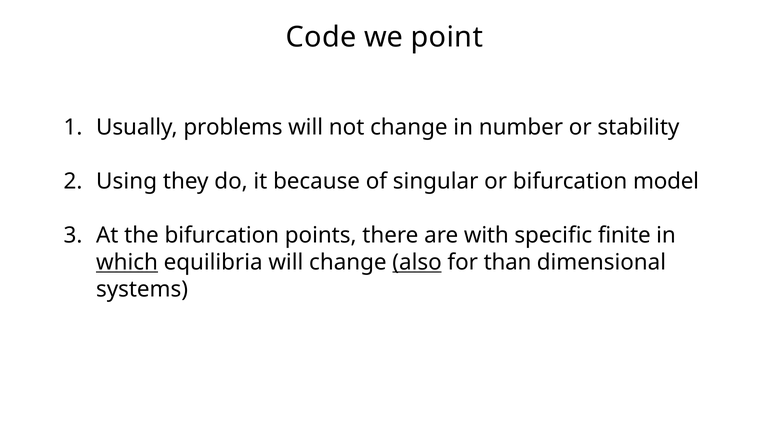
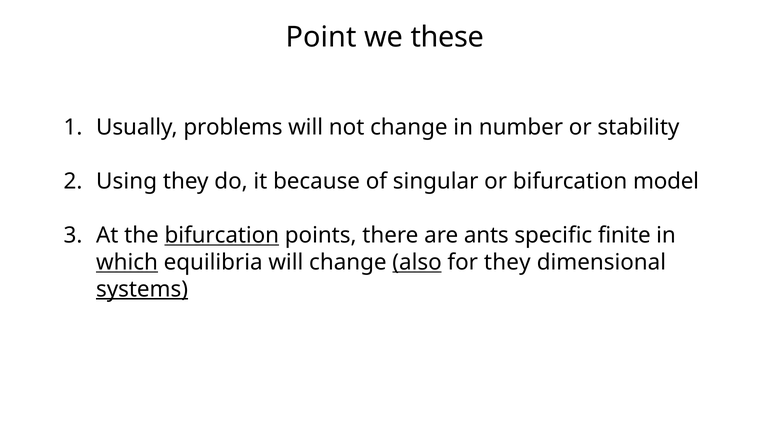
Code: Code -> Point
point: point -> these
bifurcation at (222, 235) underline: none -> present
with: with -> ants
for than: than -> they
systems underline: none -> present
